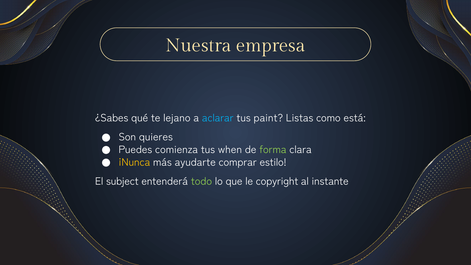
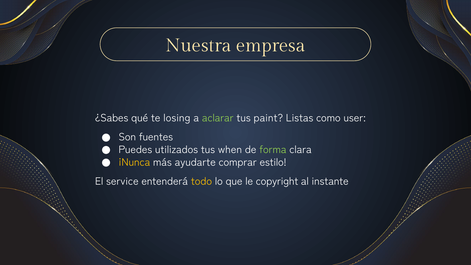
lejano: lejano -> losing
aclarar colour: light blue -> light green
está: está -> user
quieres: quieres -> fuentes
comienza: comienza -> utilizados
subject: subject -> service
todo colour: light green -> yellow
